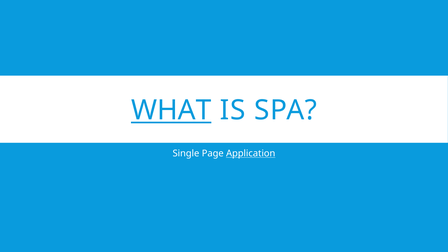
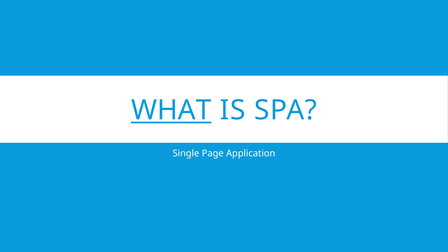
Application underline: present -> none
